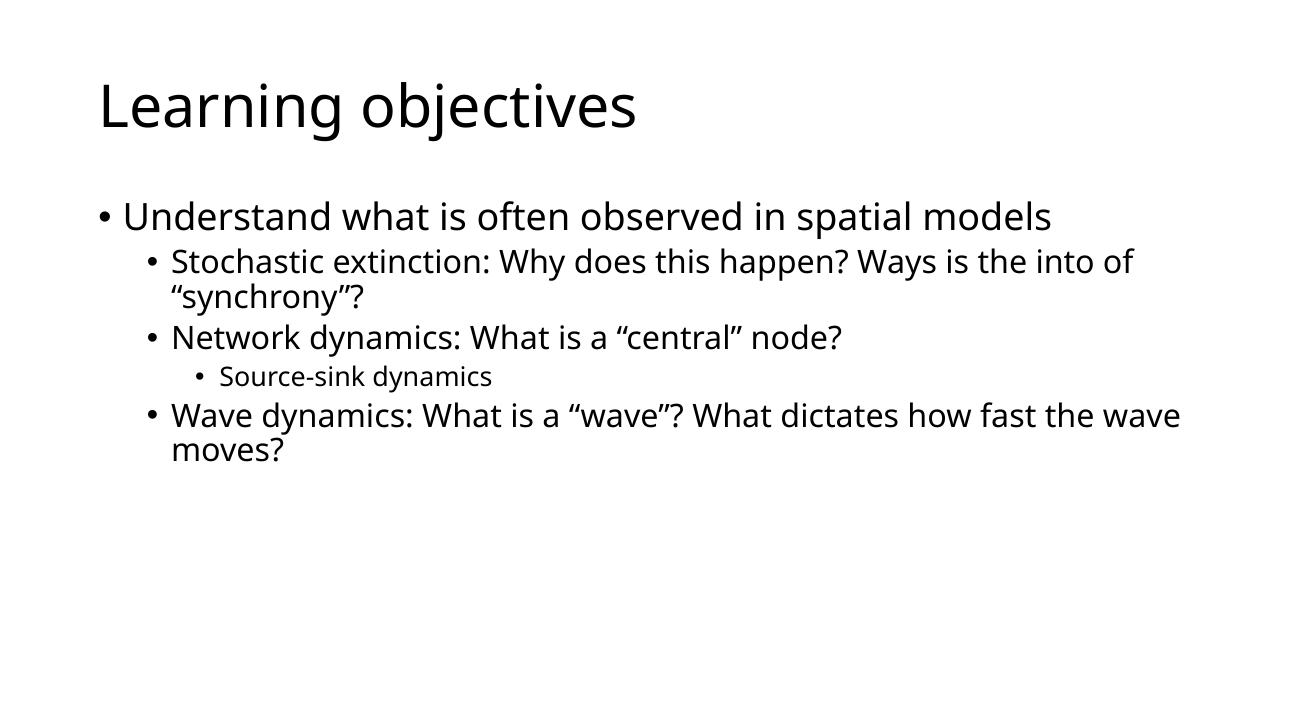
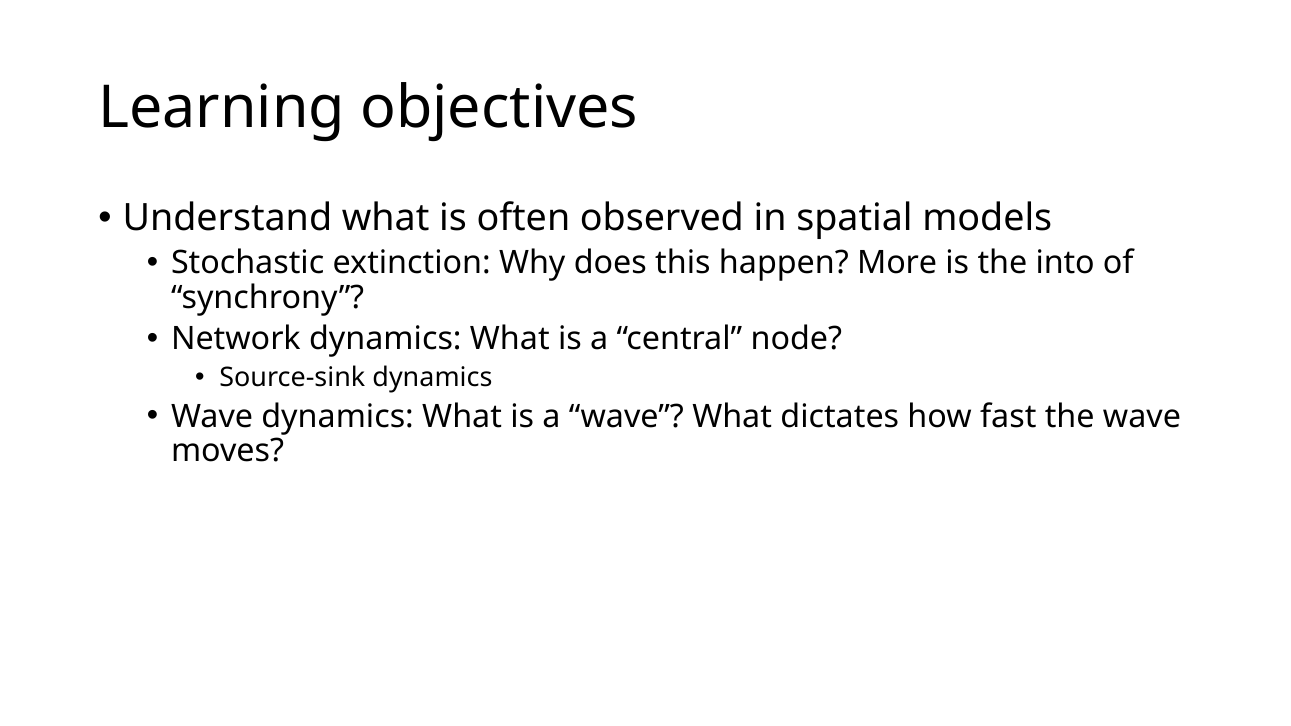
Ways: Ways -> More
